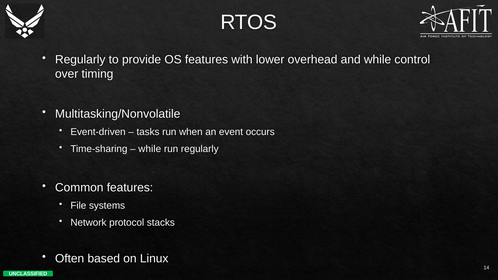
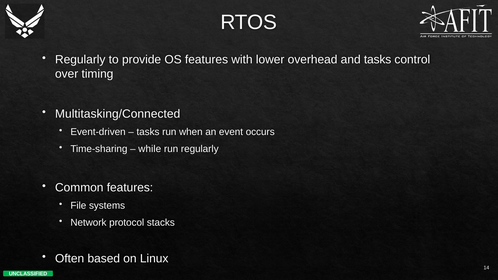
and while: while -> tasks
Multitasking/Nonvolatile: Multitasking/Nonvolatile -> Multitasking/Connected
